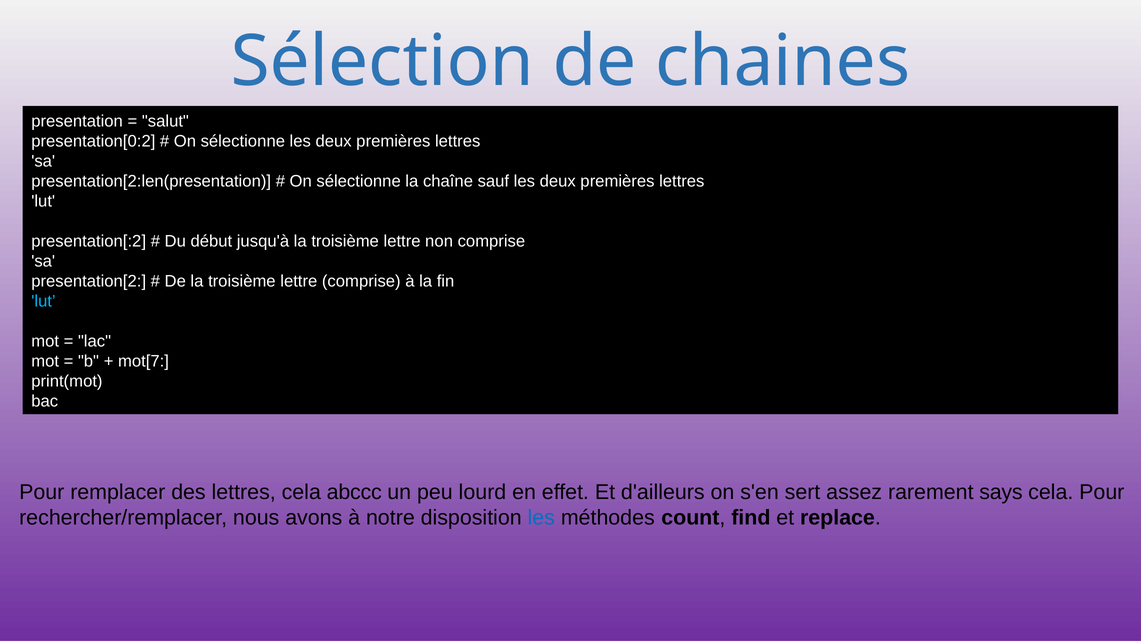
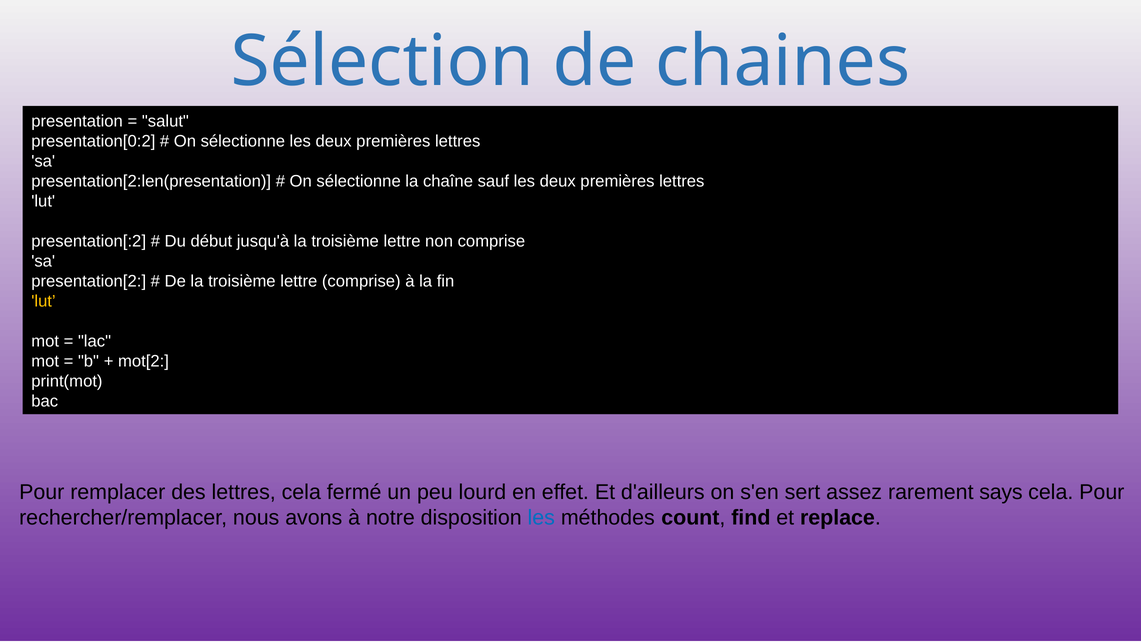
lut at (43, 301) colour: light blue -> yellow
mot[7: mot[7 -> mot[2
abccc: abccc -> fermé
